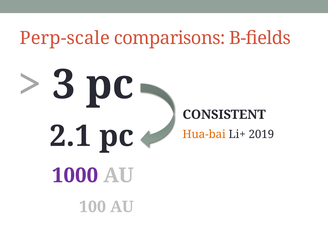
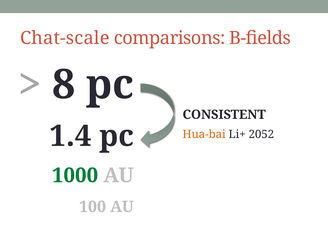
Perp-scale: Perp-scale -> Chat-scale
3: 3 -> 8
2.1: 2.1 -> 1.4
2019: 2019 -> 2052
1000 colour: purple -> green
